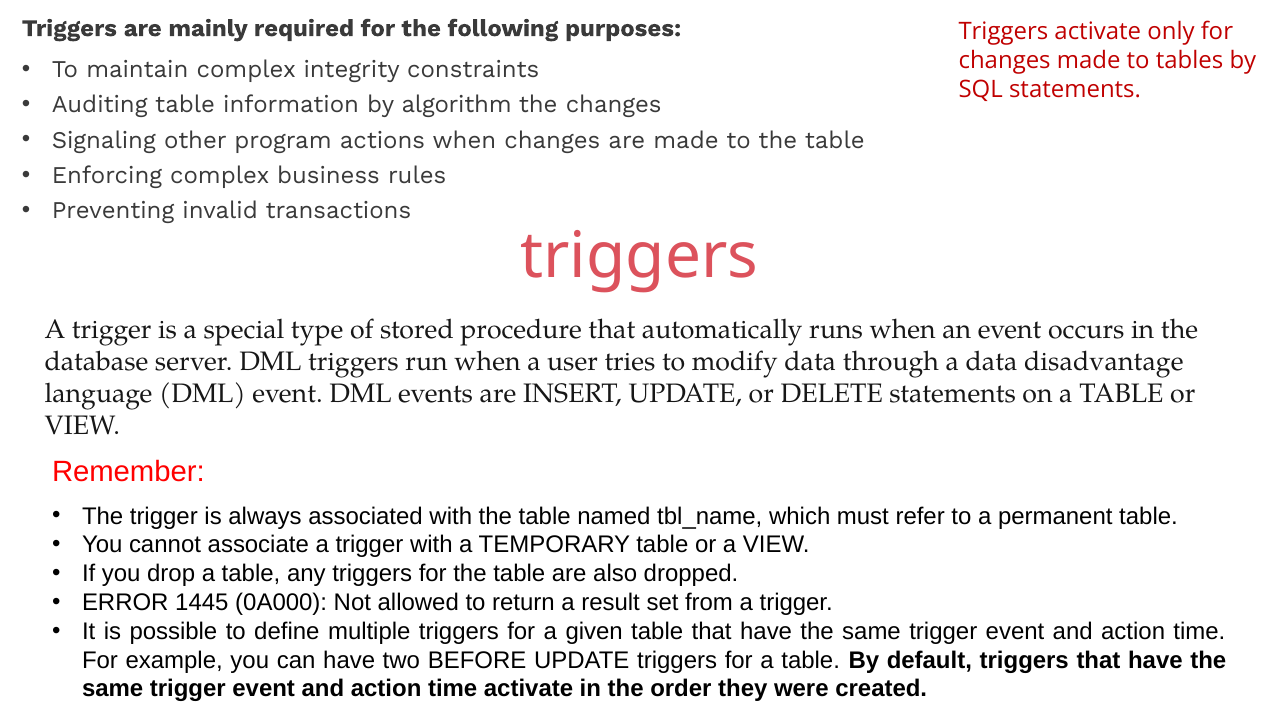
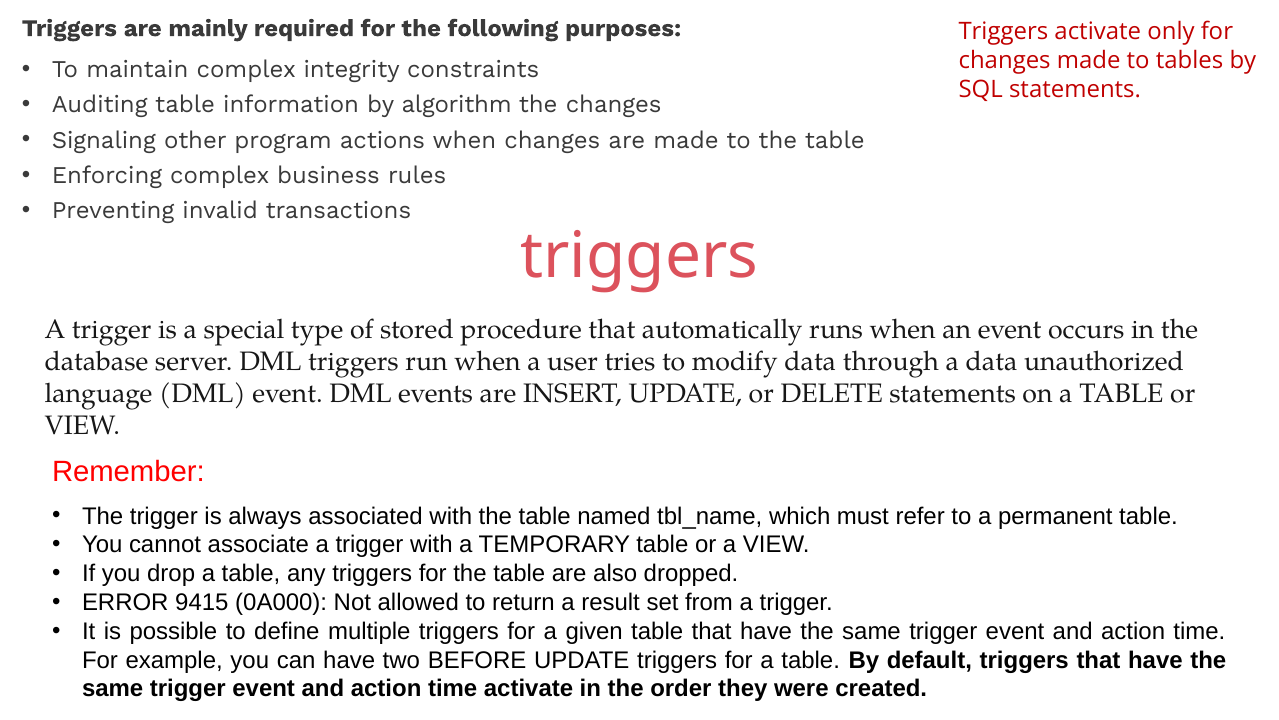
disadvantage: disadvantage -> unauthorized
1445: 1445 -> 9415
